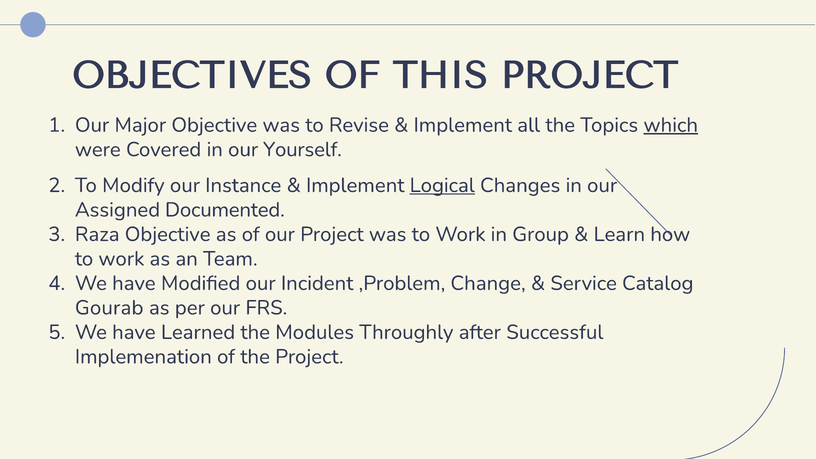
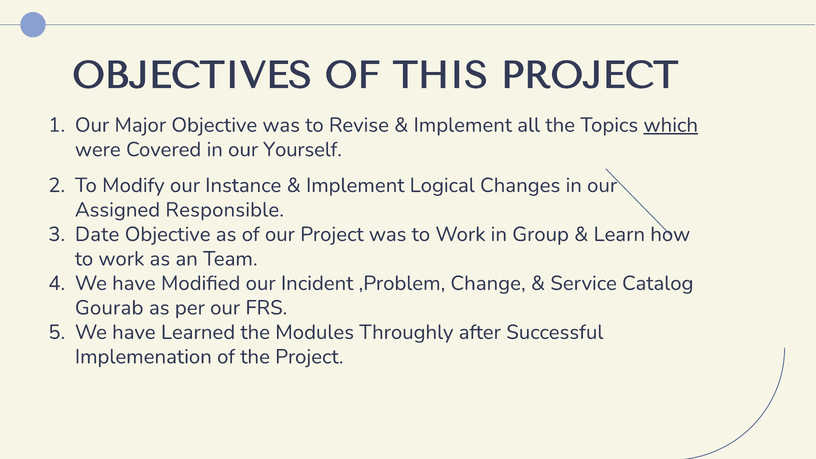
Logical underline: present -> none
Documented: Documented -> Responsible
Raza: Raza -> Date
